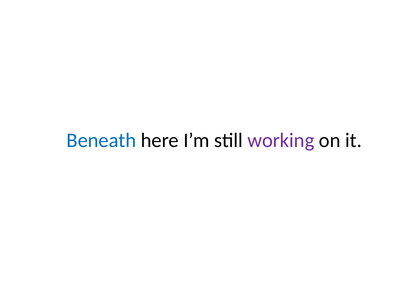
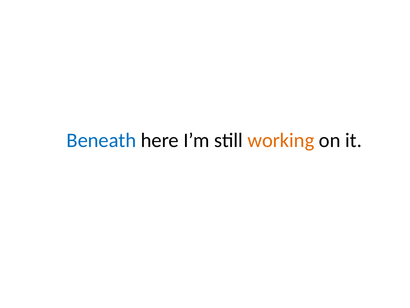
working colour: purple -> orange
